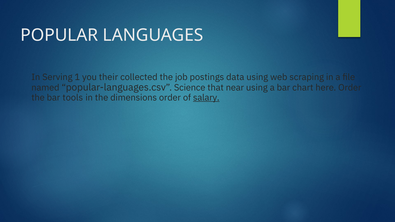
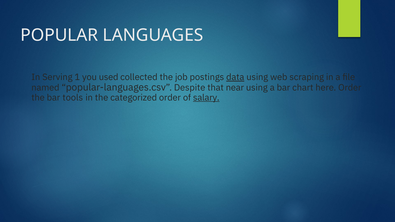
their: their -> used
data underline: none -> present
Science: Science -> Despite
dimensions: dimensions -> categorized
